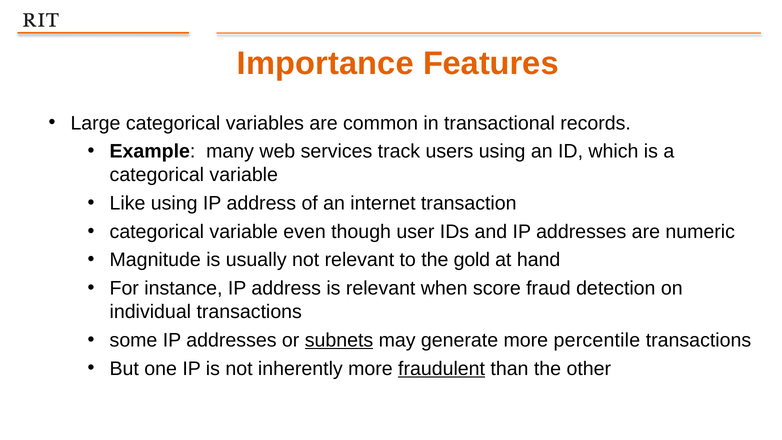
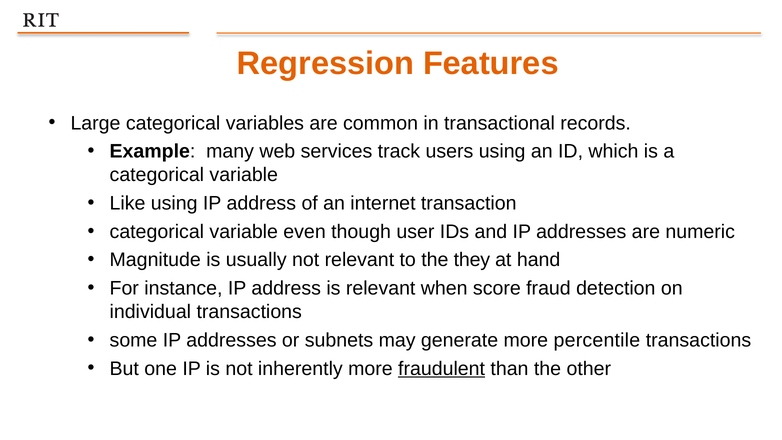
Importance: Importance -> Regression
gold: gold -> they
subnets underline: present -> none
